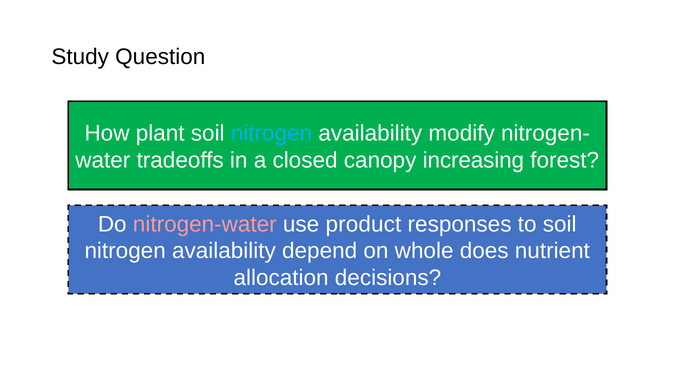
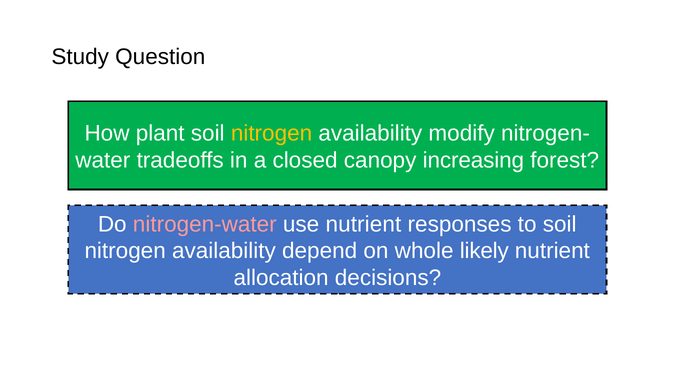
nitrogen at (272, 134) colour: light blue -> yellow
use product: product -> nutrient
does: does -> likely
